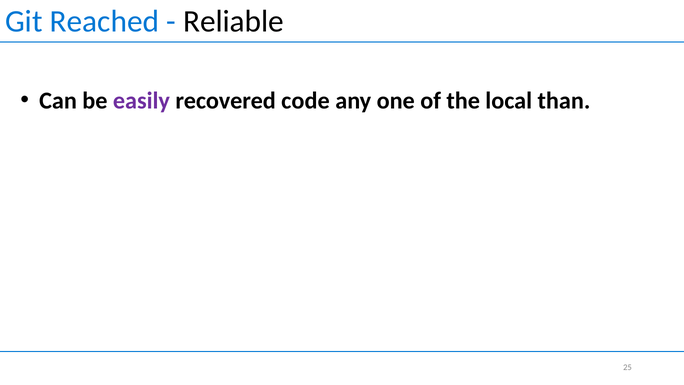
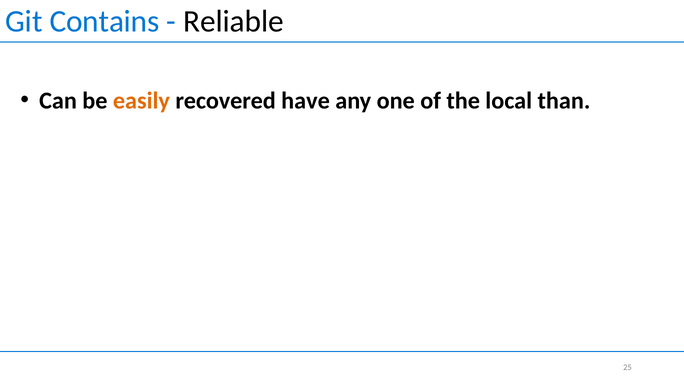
Reached: Reached -> Contains
easily colour: purple -> orange
code: code -> have
